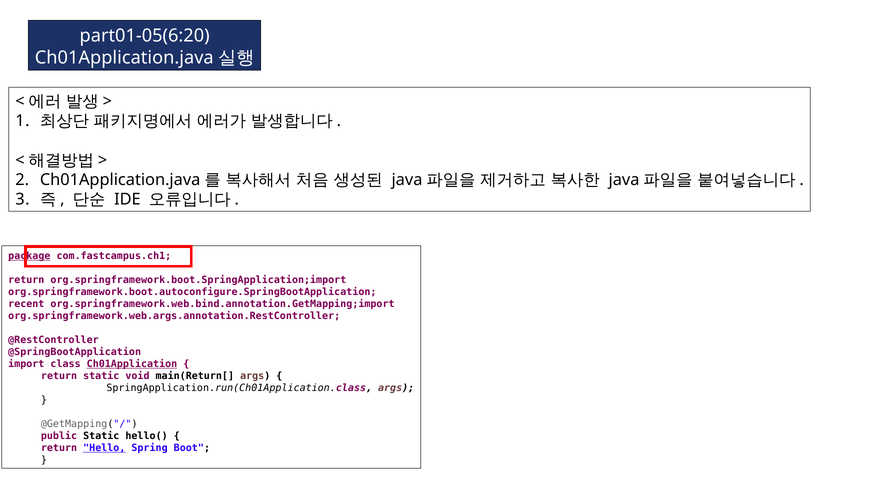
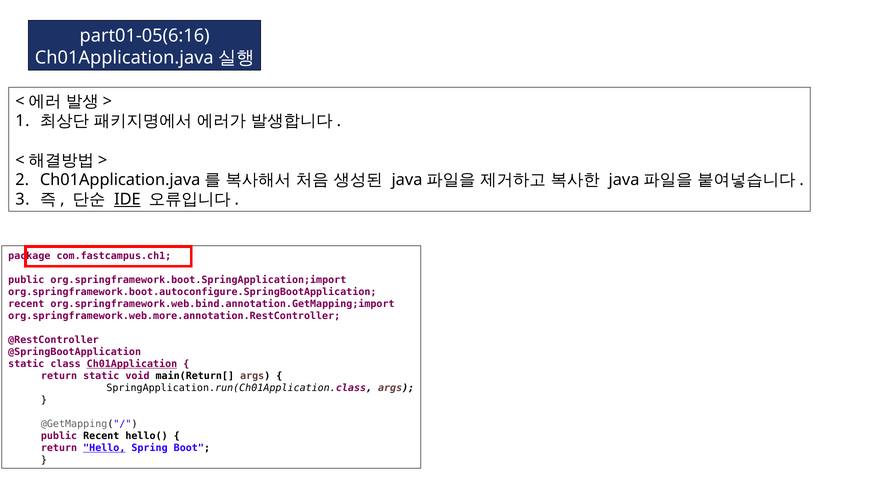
part01-05(6:20: part01-05(6:20 -> part01-05(6:16
IDE underline: none -> present
package underline: present -> none
return at (26, 280): return -> public
org.springframework.web.args.annotation.RestController: org.springframework.web.args.annotation.RestController -> org.springframework.web.more.annotation.RestController
import at (26, 364): import -> static
public Static: Static -> Recent
